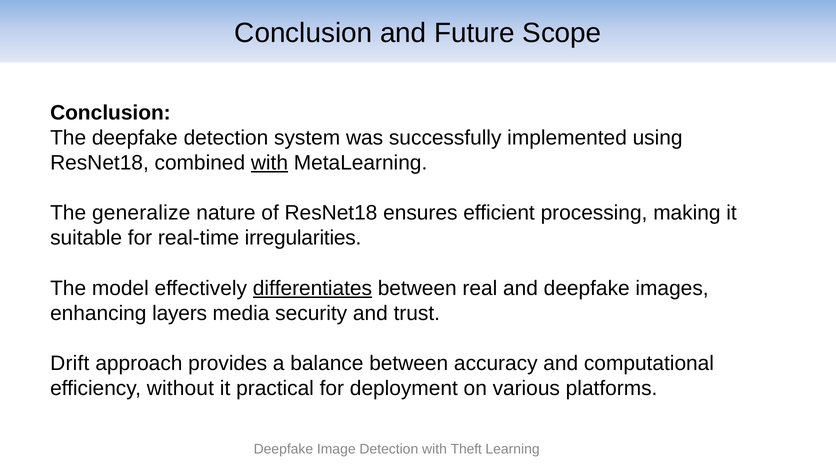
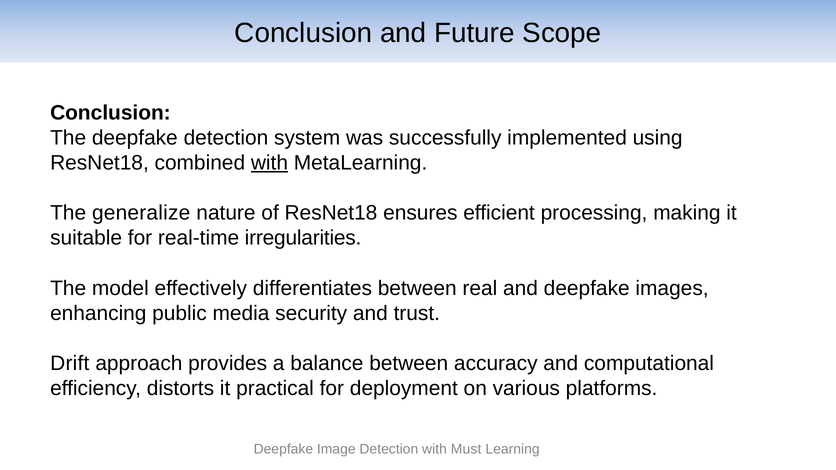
differentiates underline: present -> none
layers: layers -> public
without: without -> distorts
Theft: Theft -> Must
